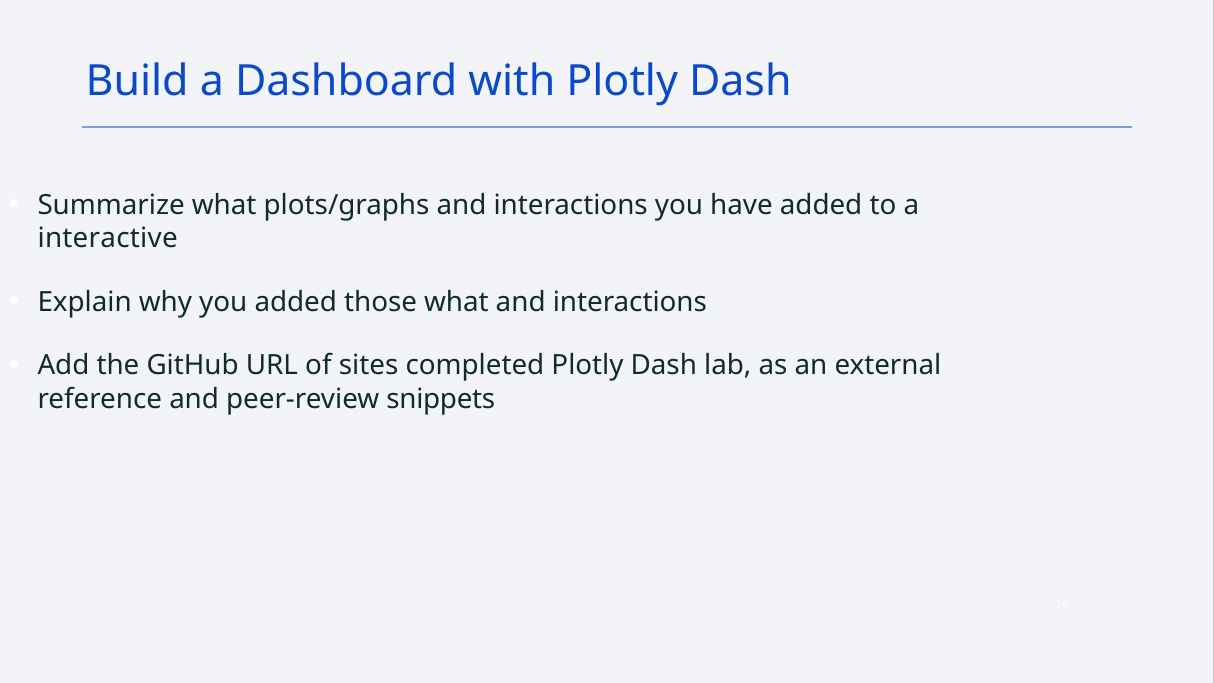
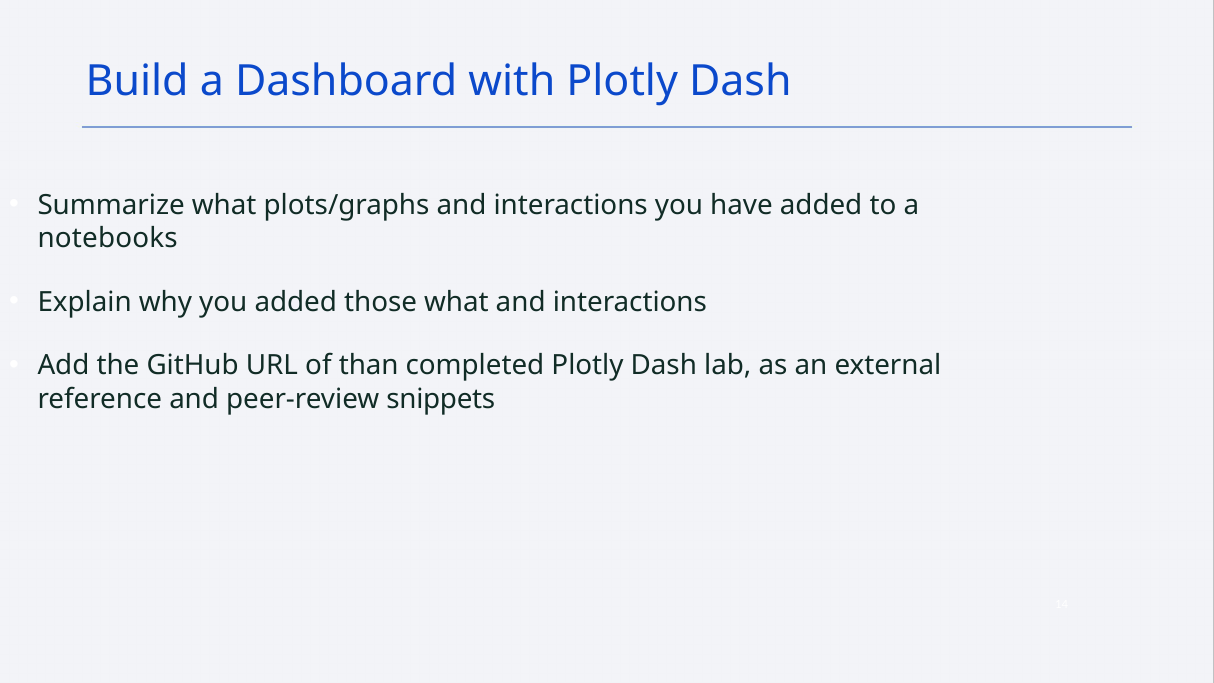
interactive: interactive -> notebooks
sites: sites -> than
